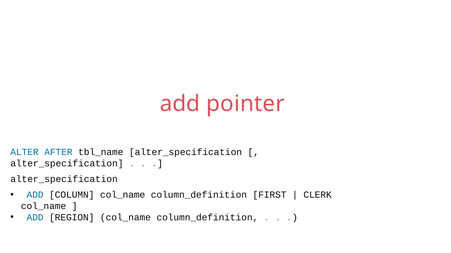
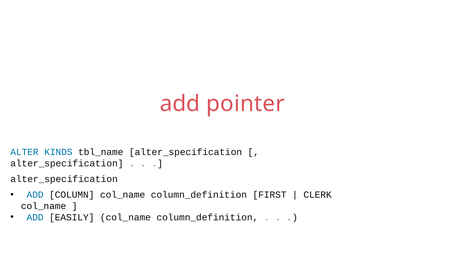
AFTER: AFTER -> KINDS
REGION: REGION -> EASILY
